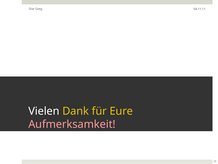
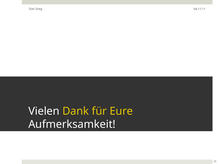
Aufmerksamkeit colour: pink -> white
